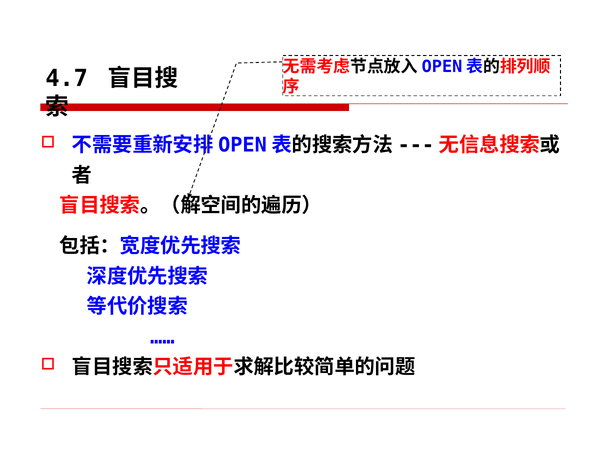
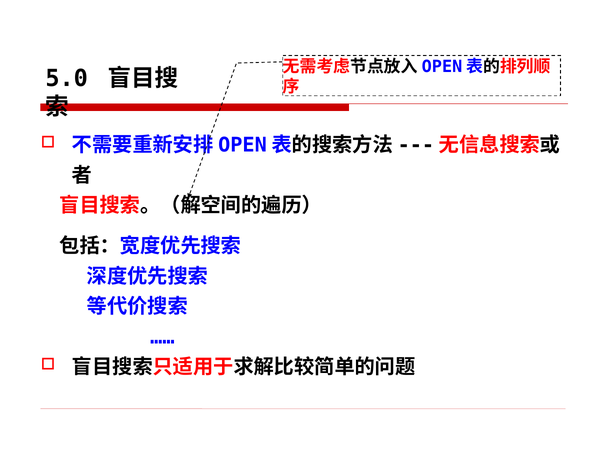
4.7: 4.7 -> 5.0
